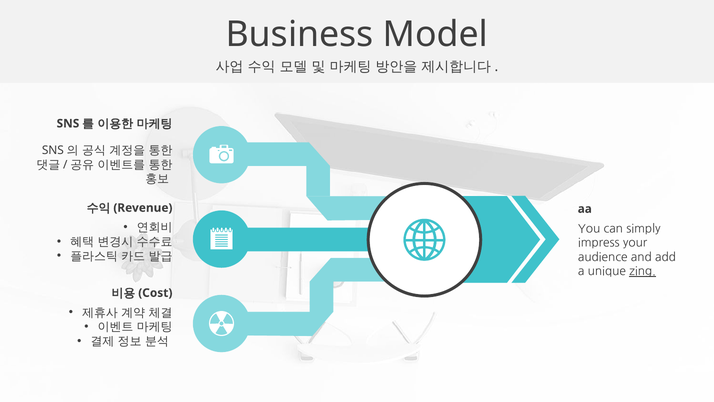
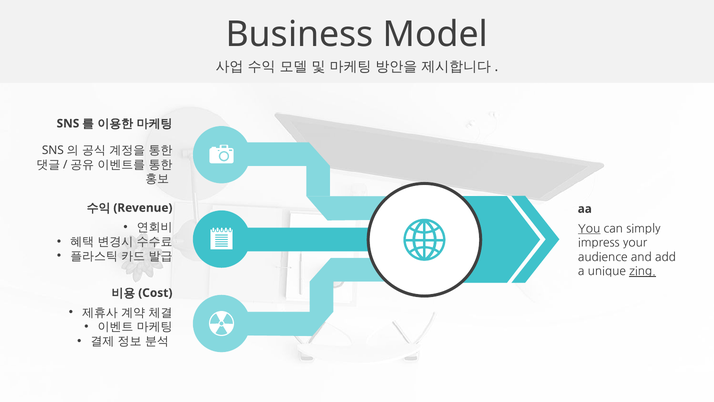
You underline: none -> present
